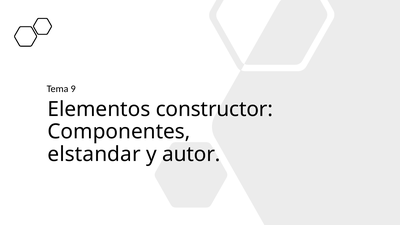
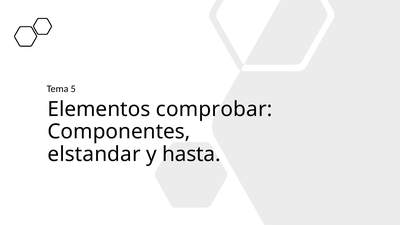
9: 9 -> 5
constructor: constructor -> comprobar
autor: autor -> hasta
